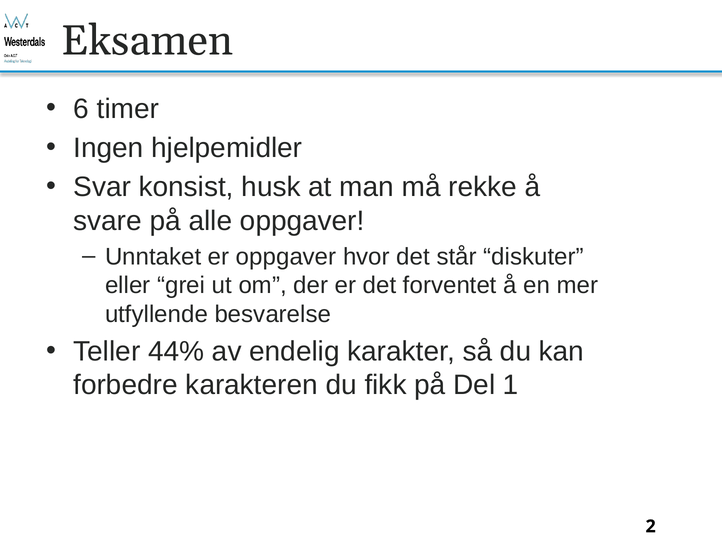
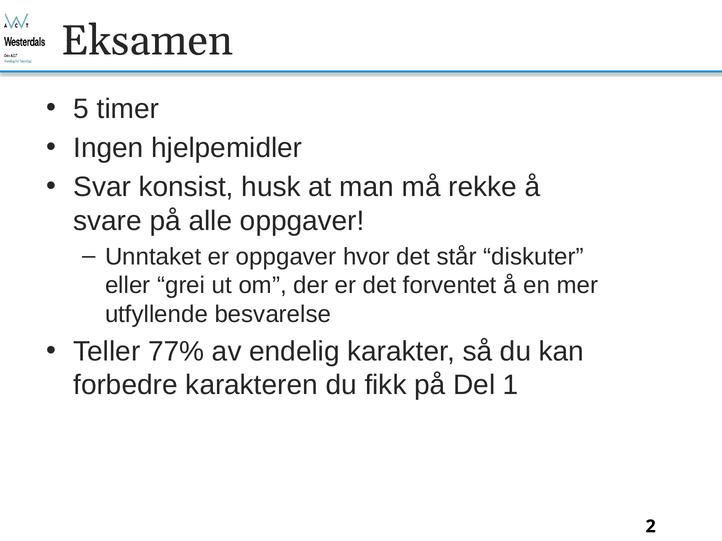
6: 6 -> 5
44%: 44% -> 77%
